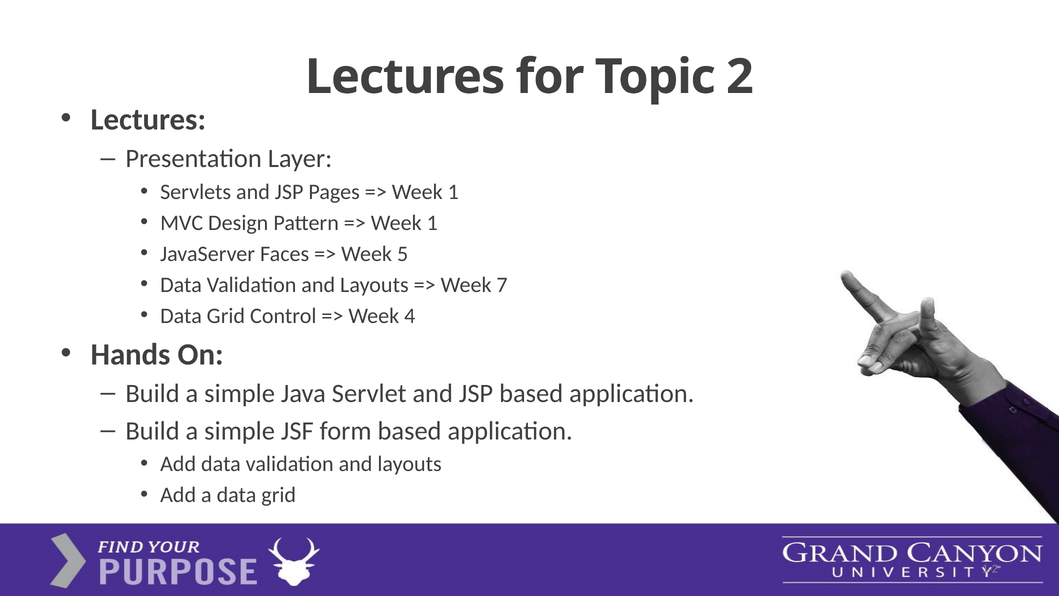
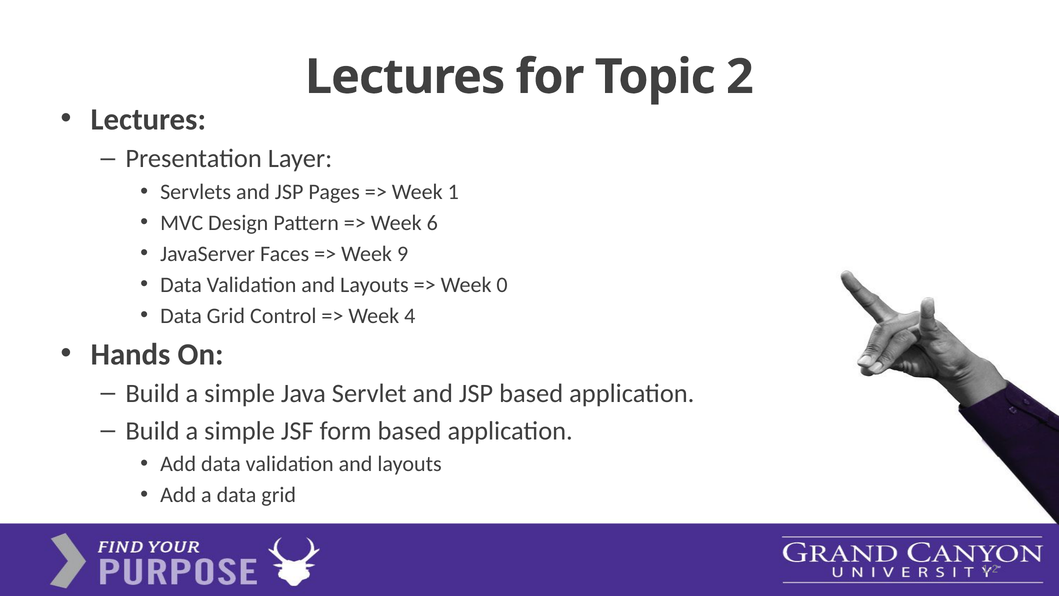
1 at (432, 223): 1 -> 6
5: 5 -> 9
7: 7 -> 0
